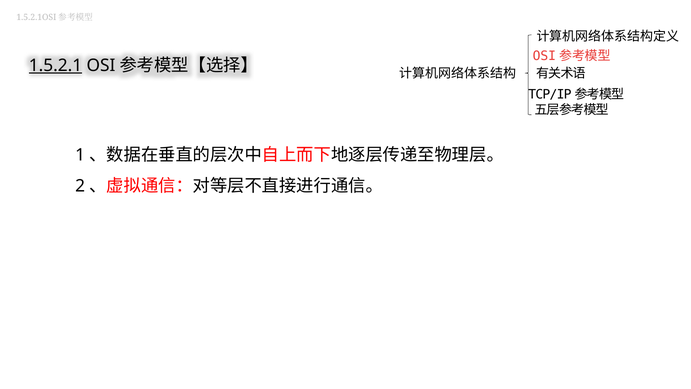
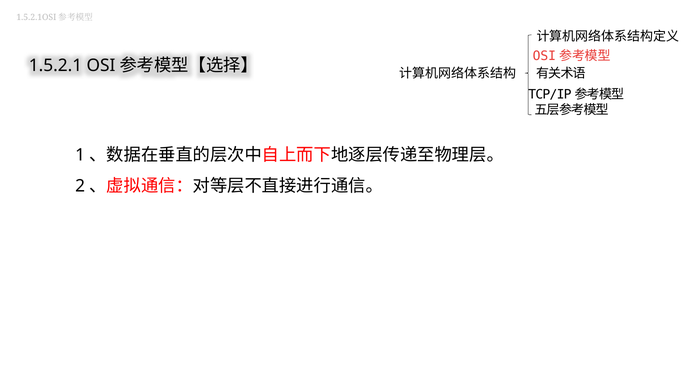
1.5.2.1 underline: present -> none
